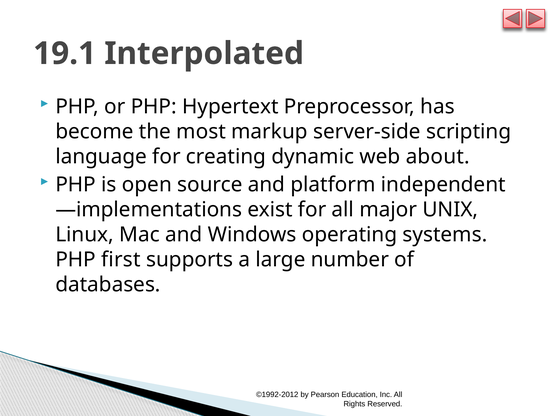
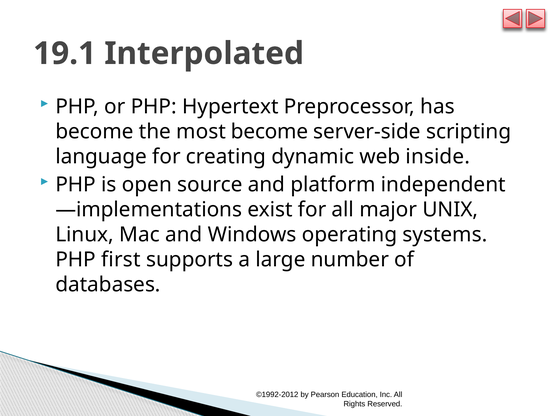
most markup: markup -> become
about: about -> inside
